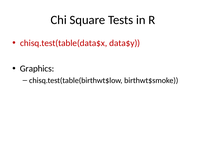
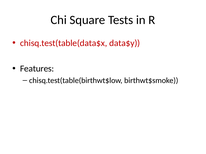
Graphics: Graphics -> Features
